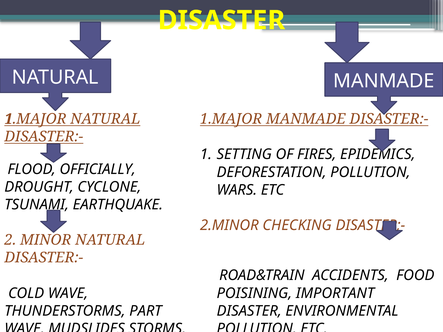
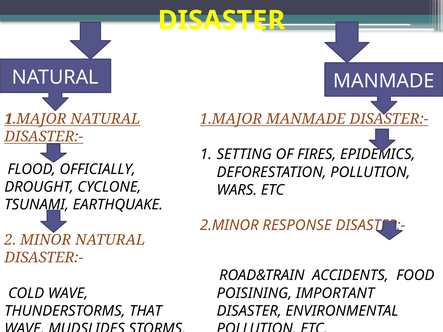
CHECKING: CHECKING -> RESPONSE
PART: PART -> THAT
